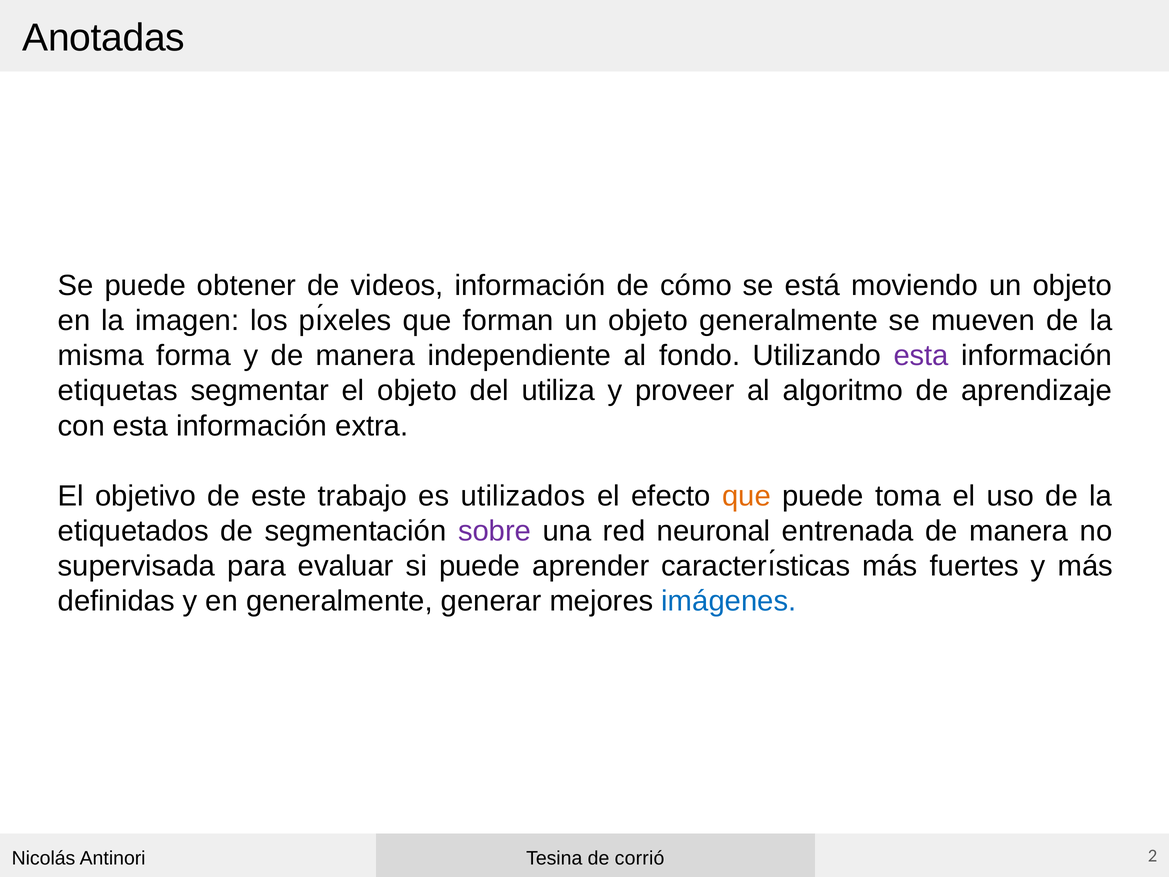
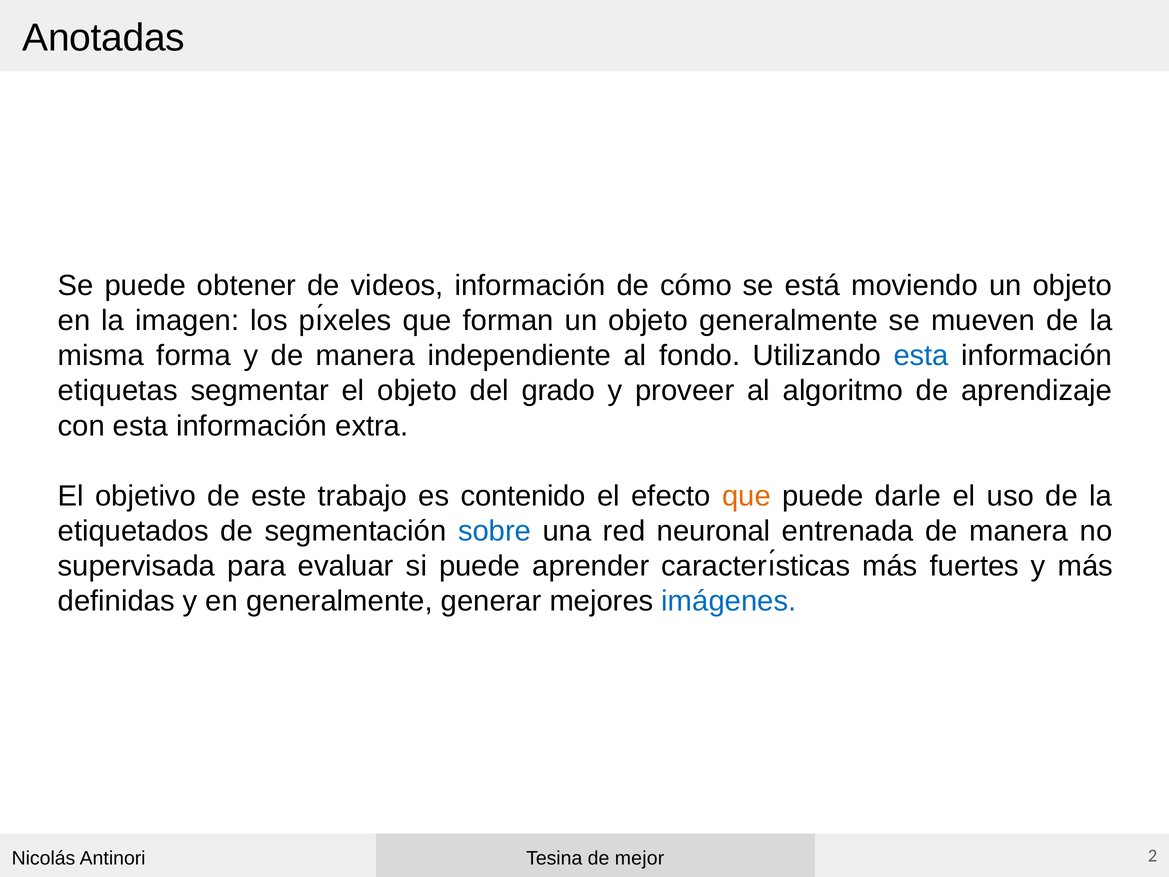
esta at (921, 356) colour: purple -> blue
utiliza: utiliza -> grado
utilizados: utilizados -> contenido
toma: toma -> darle
sobre colour: purple -> blue
corrió: corrió -> mejor
